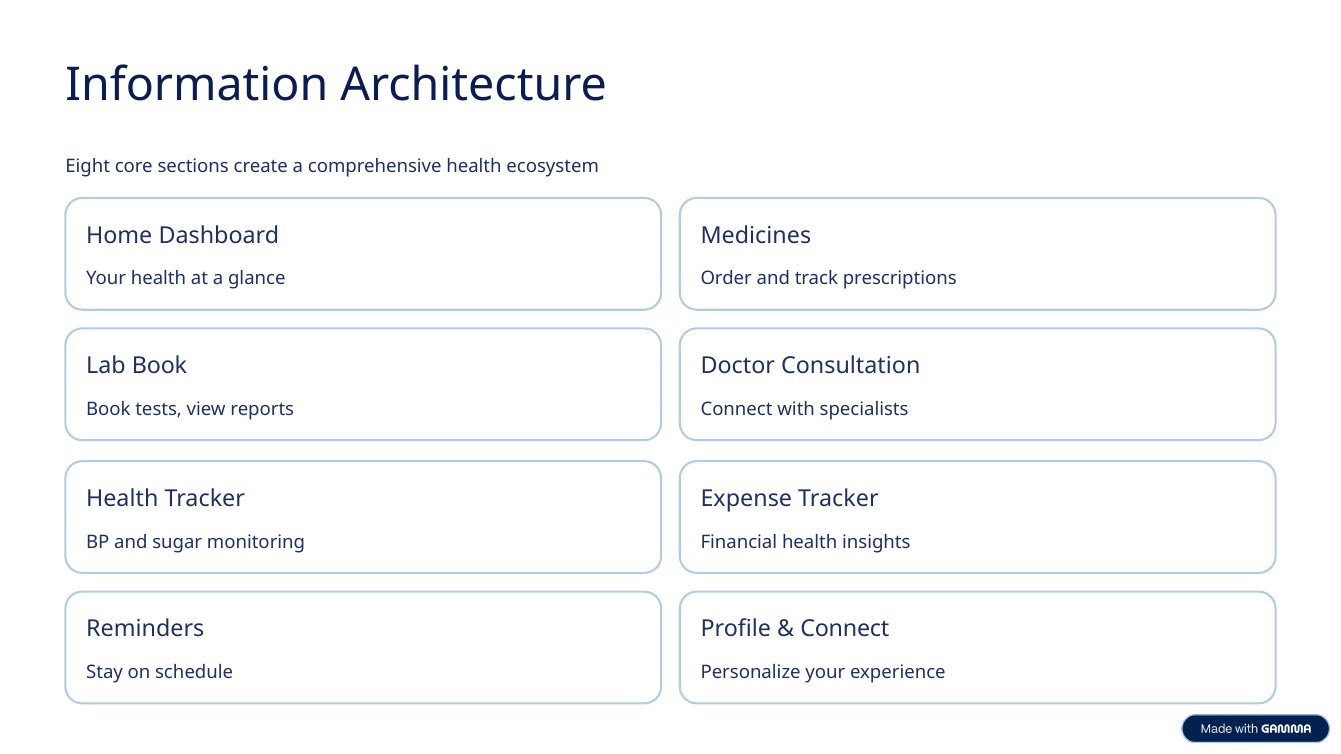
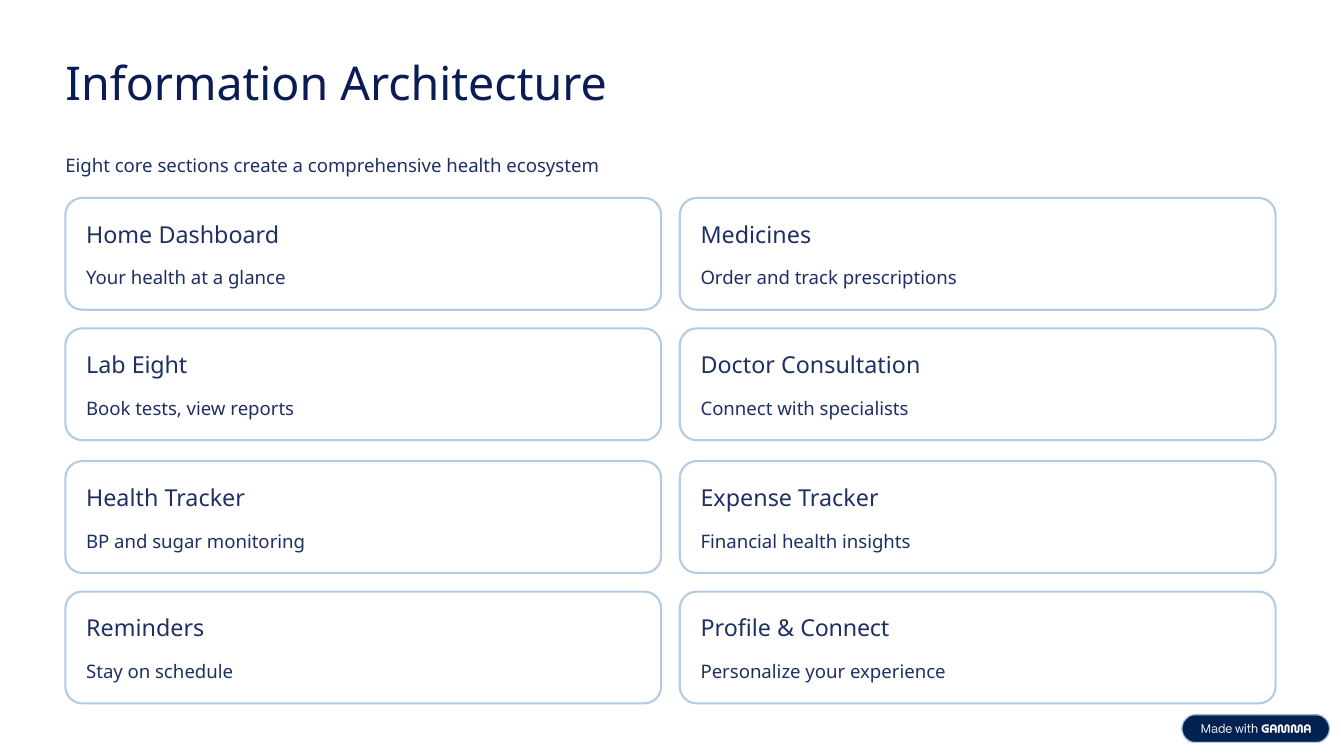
Lab Book: Book -> Eight
